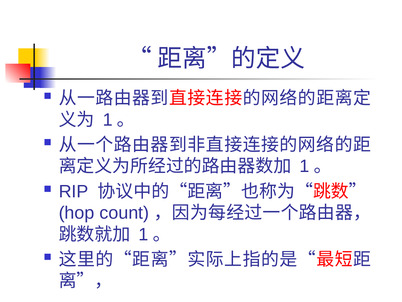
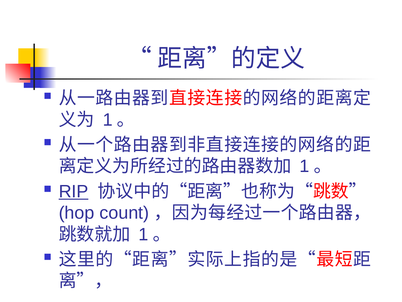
RIP underline: none -> present
